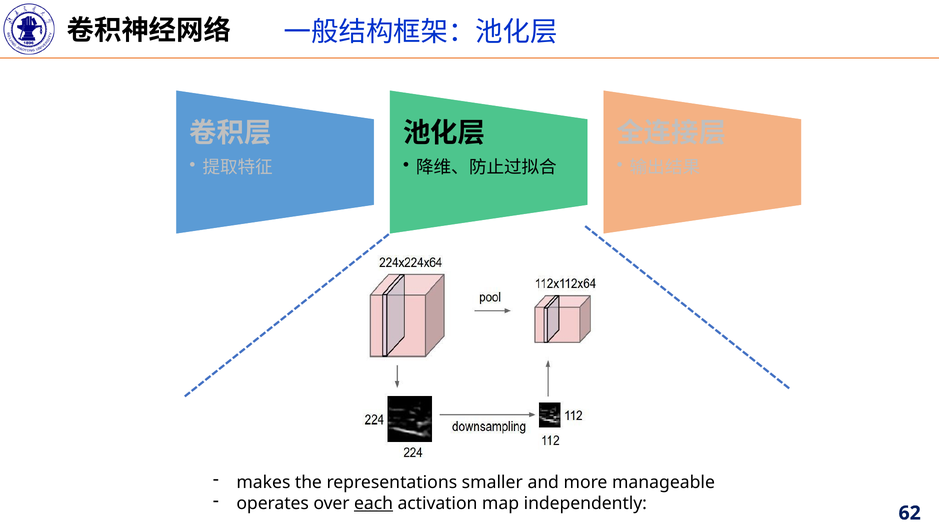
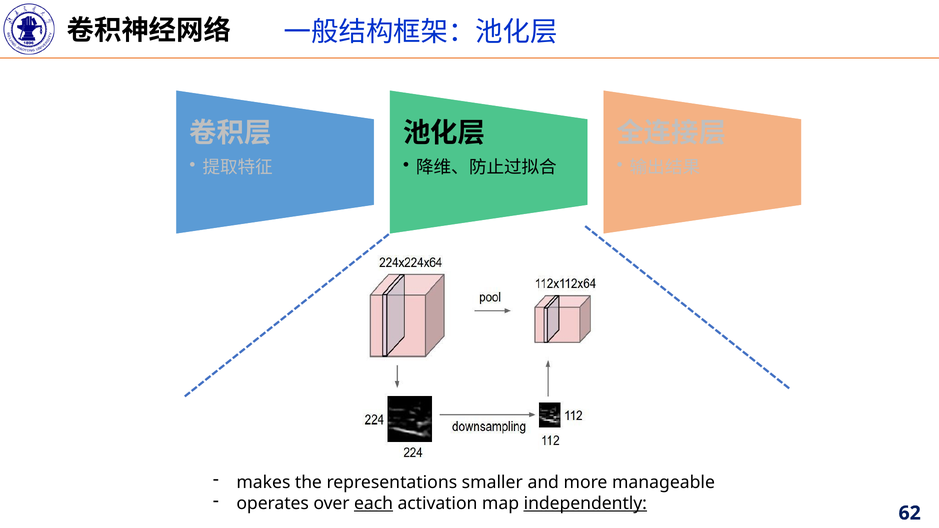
independently underline: none -> present
